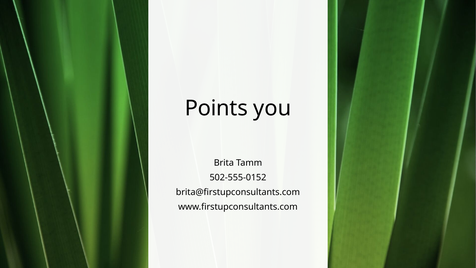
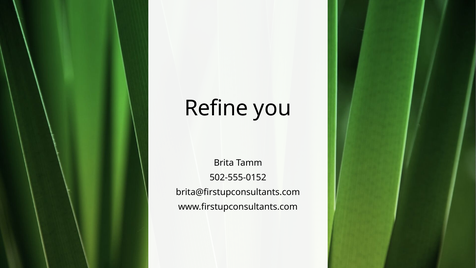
Points: Points -> Refine
